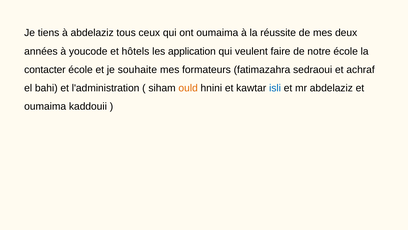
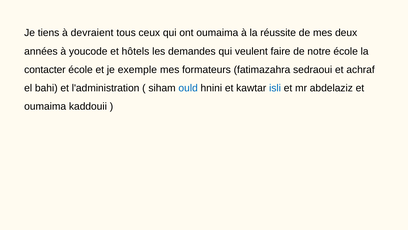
à abdelaziz: abdelaziz -> devraient
application: application -> demandes
souhaite: souhaite -> exemple
ould colour: orange -> blue
